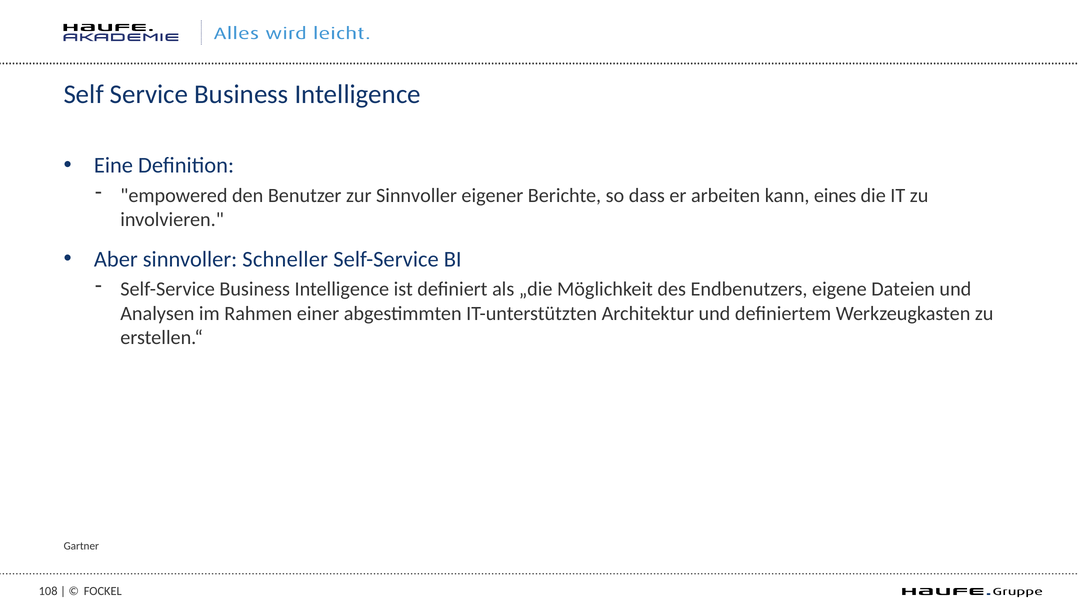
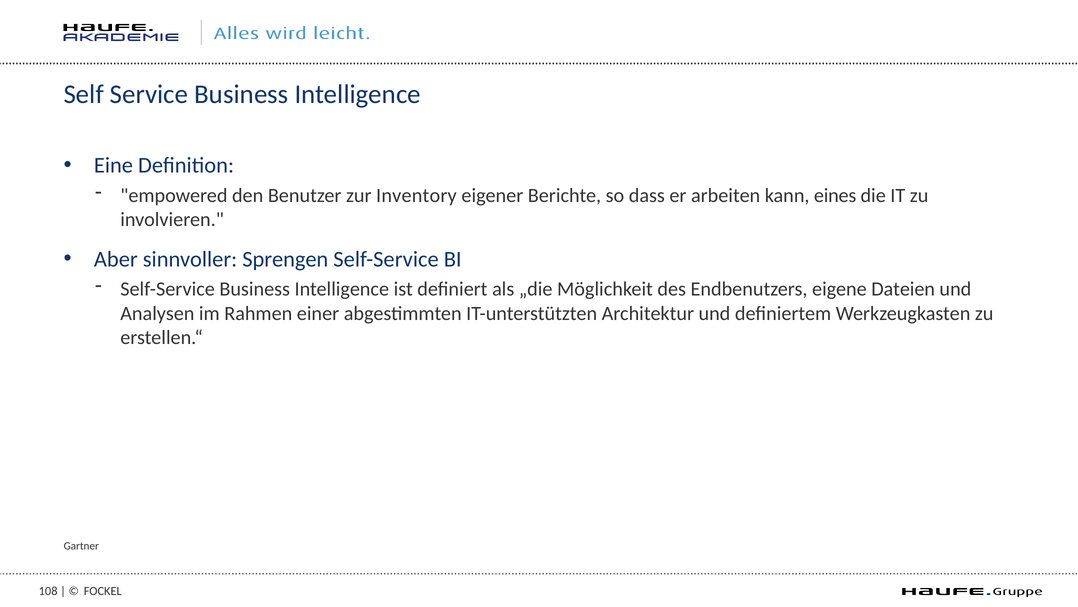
zur Sinnvoller: Sinnvoller -> Inventory
Schneller: Schneller -> Sprengen
